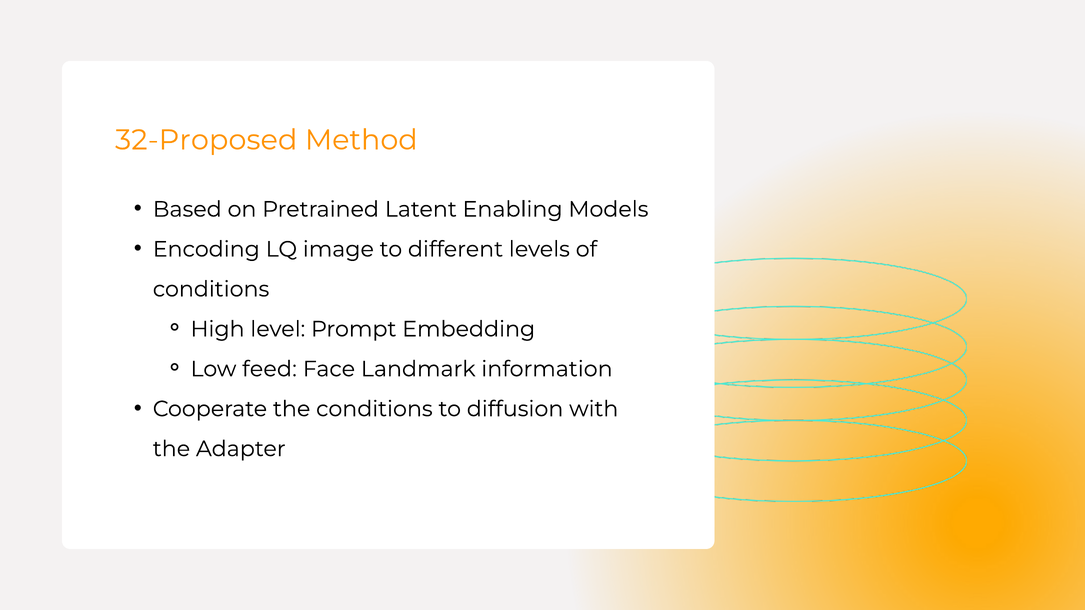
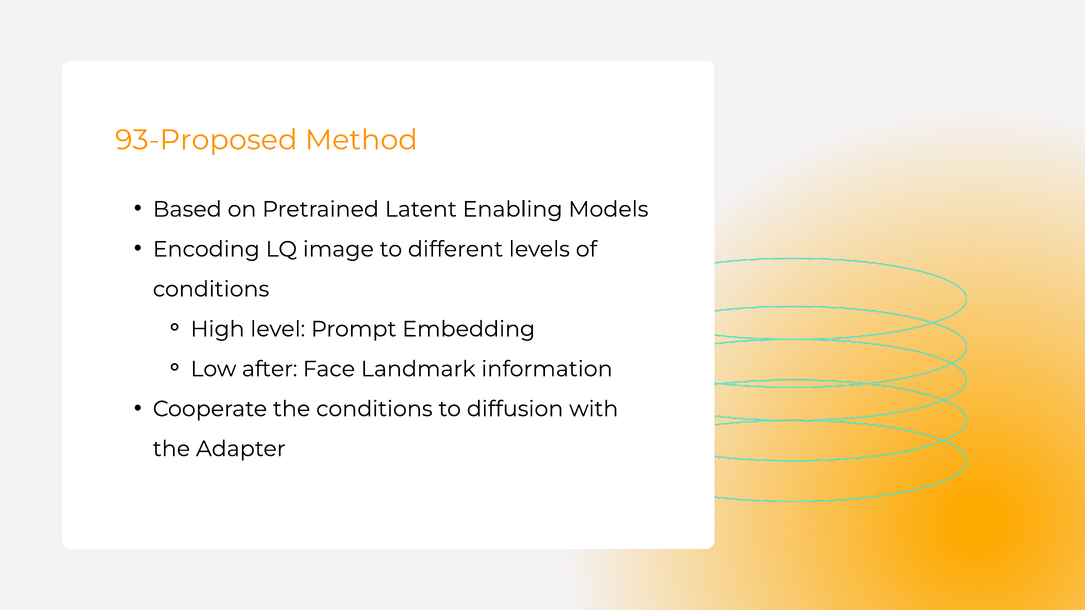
32-Proposed: 32-Proposed -> 93-Proposed
feed: feed -> after
